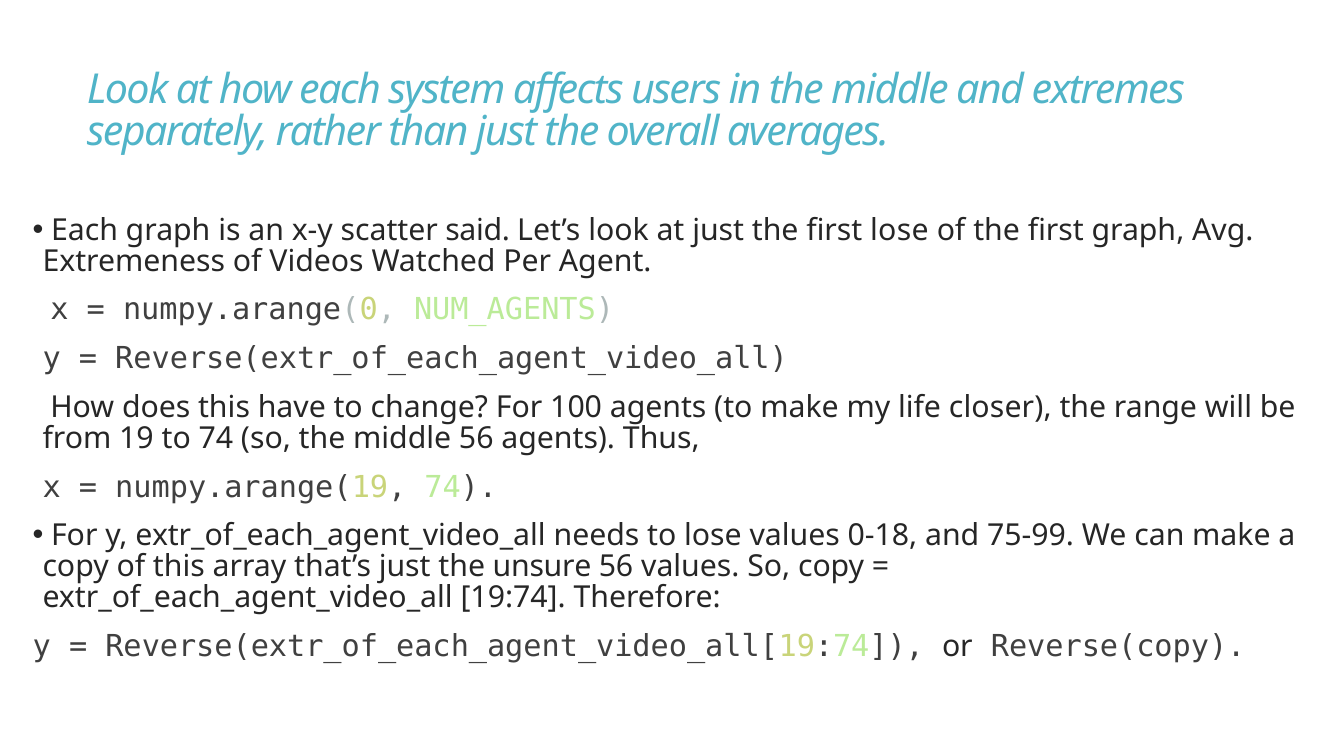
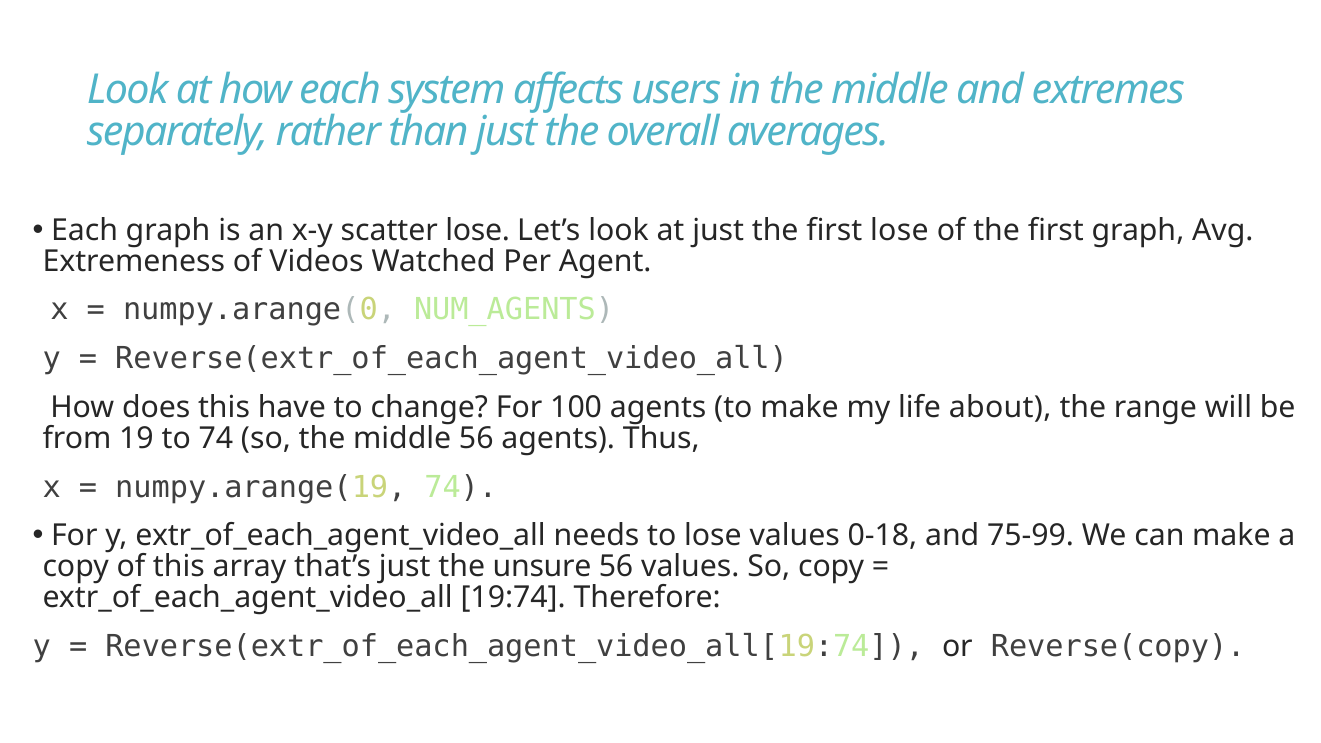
scatter said: said -> lose
closer: closer -> about
